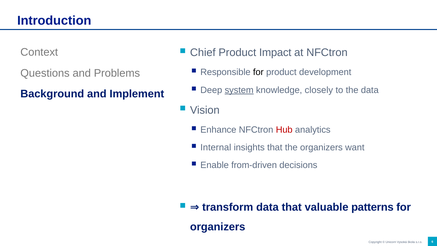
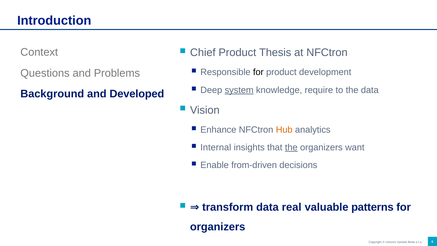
Impact: Impact -> Thesis
closely: closely -> require
Implement: Implement -> Developed
Hub colour: red -> orange
the at (291, 147) underline: none -> present
data that: that -> real
